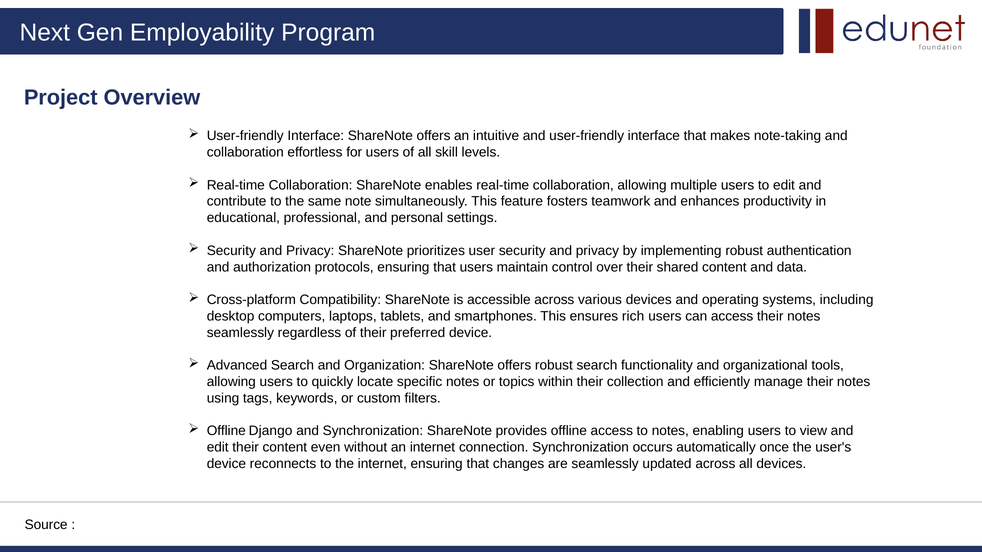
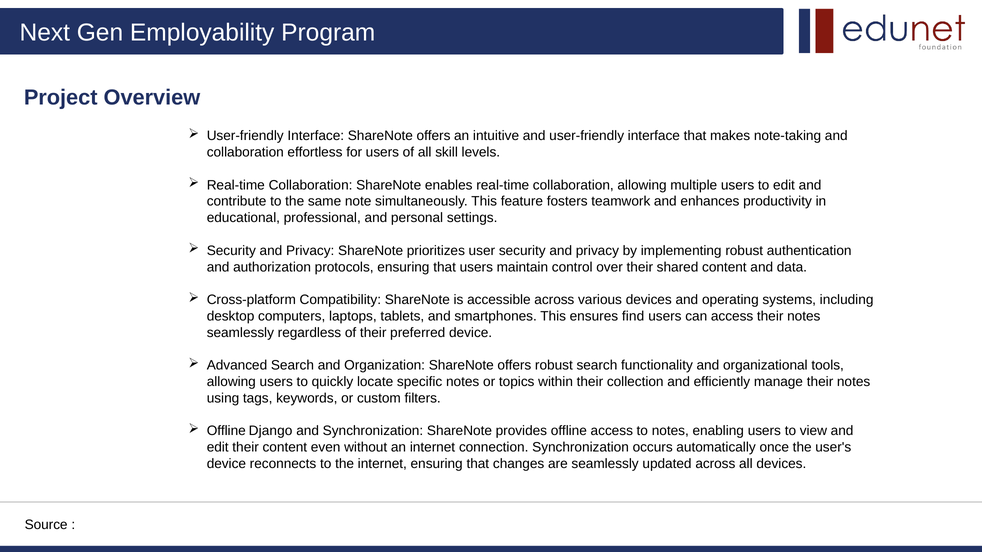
rich: rich -> find
